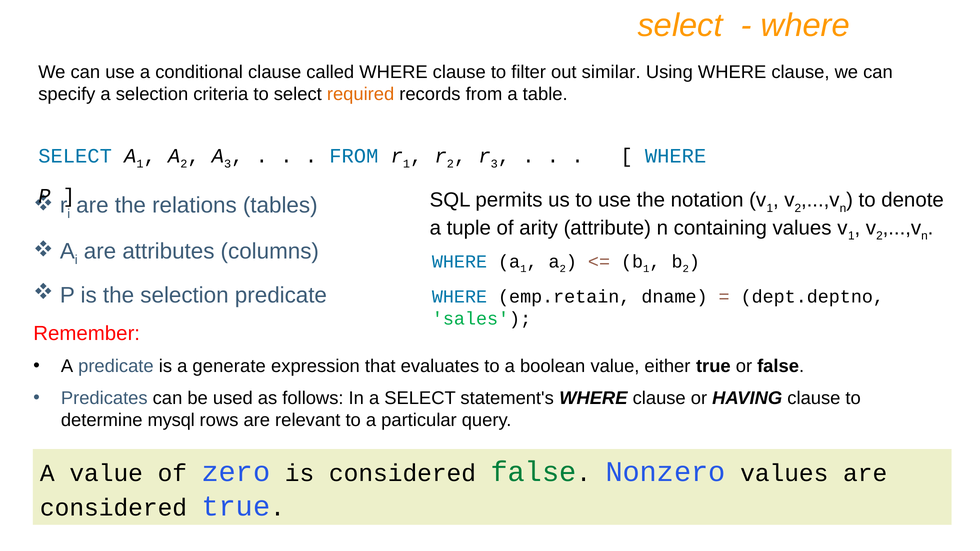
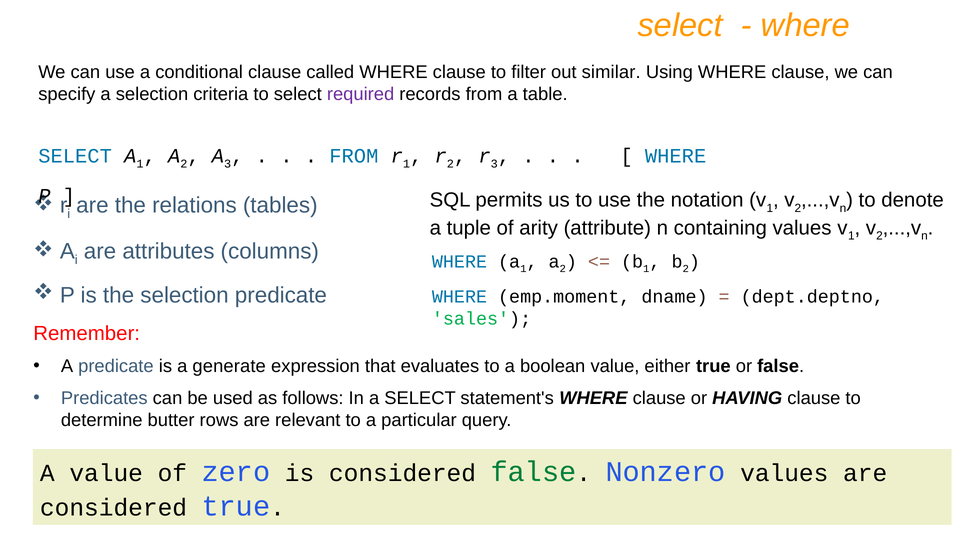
required colour: orange -> purple
emp.retain: emp.retain -> emp.moment
mysql: mysql -> butter
